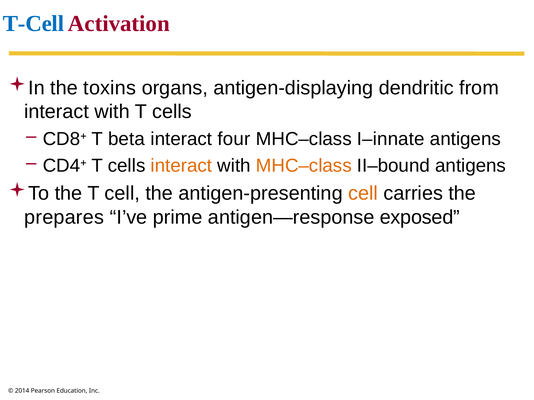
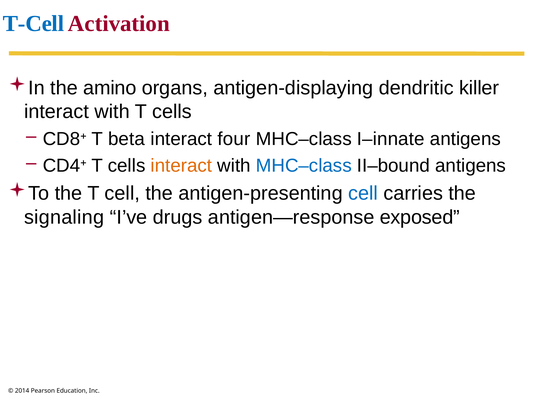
toxins: toxins -> amino
from: from -> killer
MHC–class at (304, 166) colour: orange -> blue
cell at (363, 194) colour: orange -> blue
prepares: prepares -> signaling
prime: prime -> drugs
